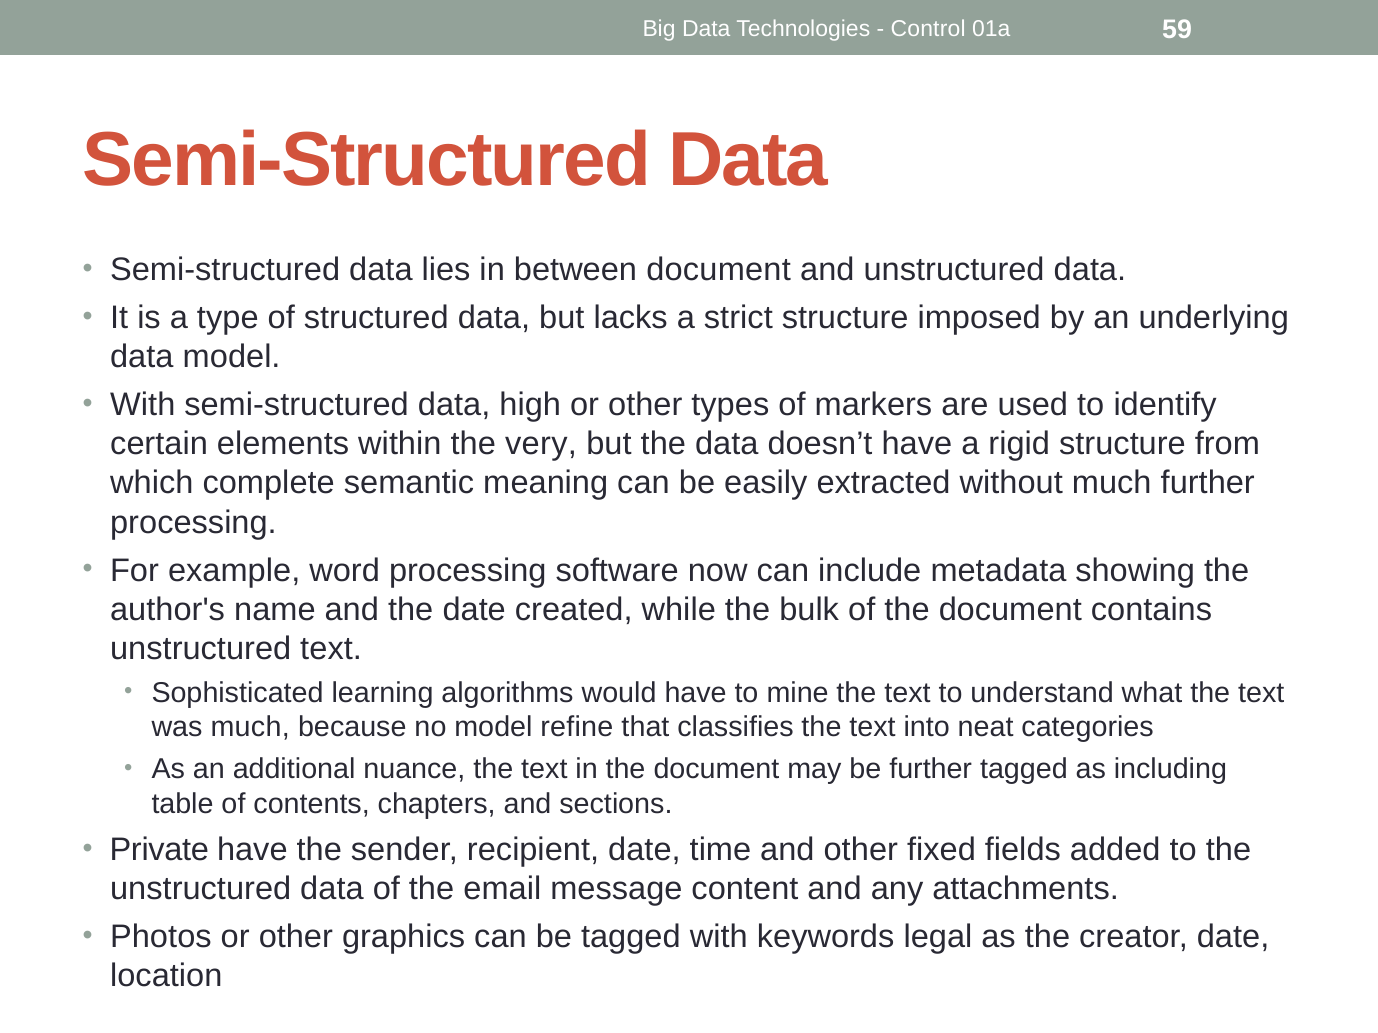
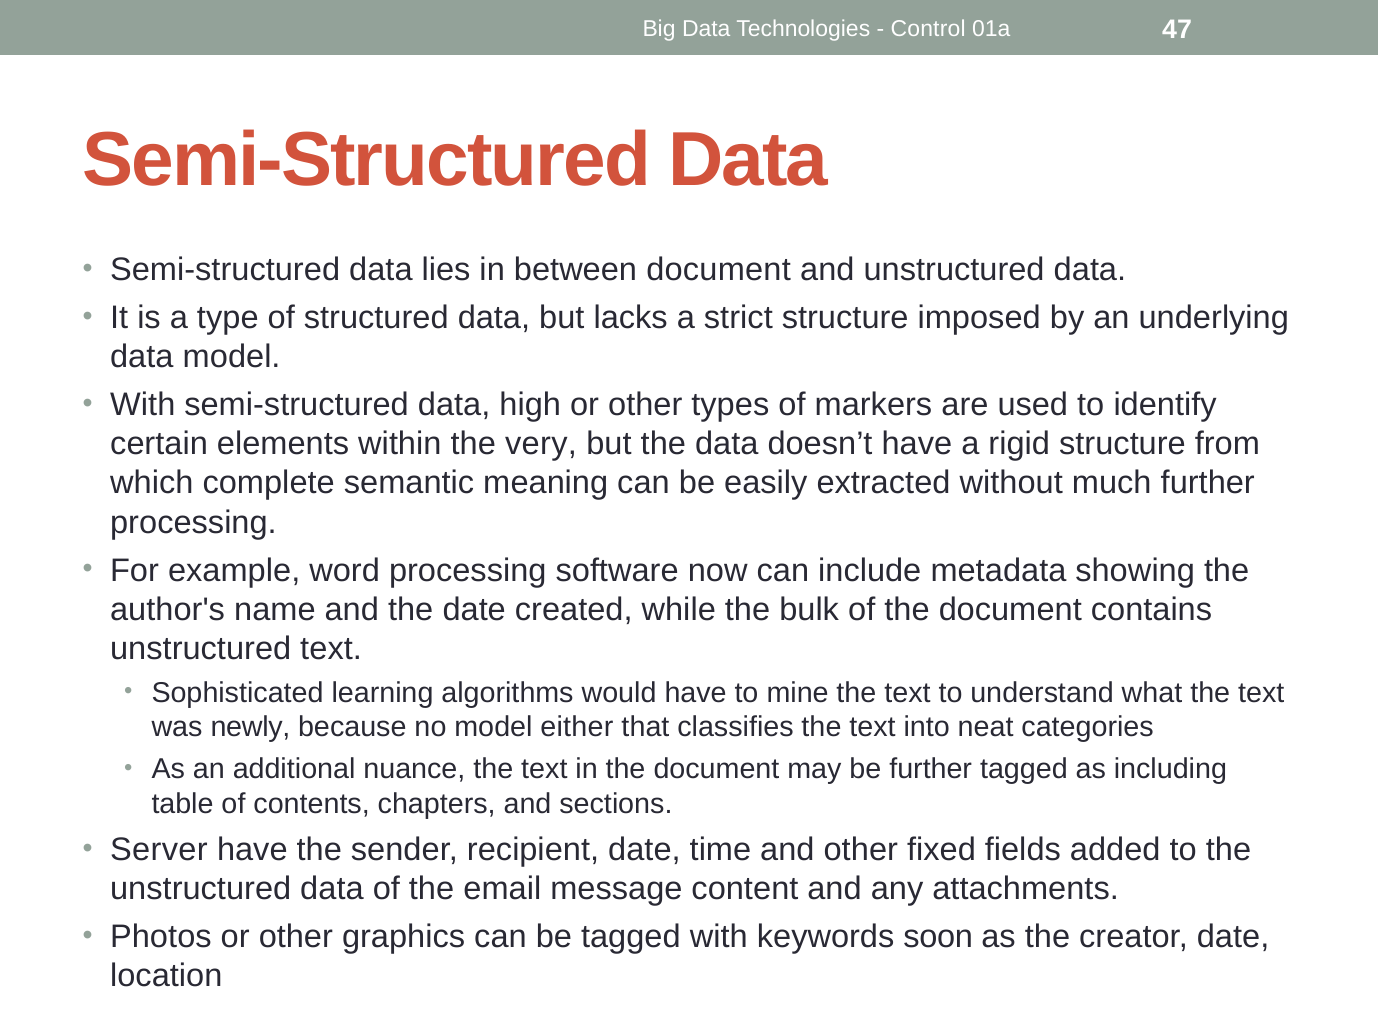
59: 59 -> 47
was much: much -> newly
refine: refine -> either
Private: Private -> Server
legal: legal -> soon
